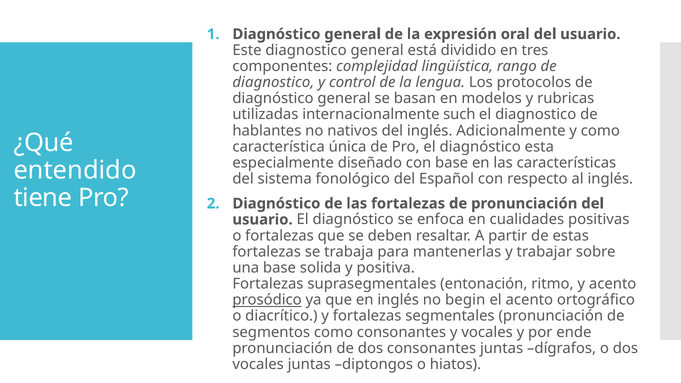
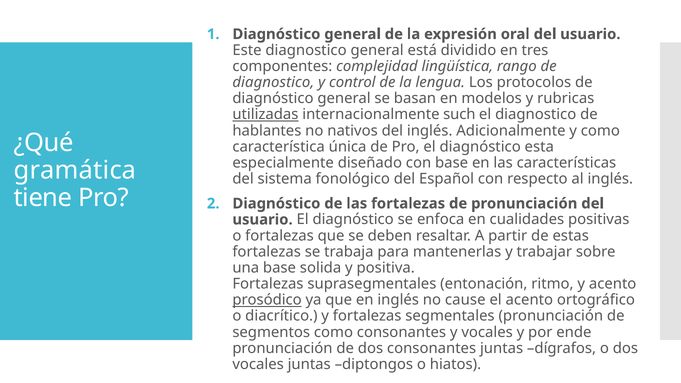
utilizadas underline: none -> present
entendido: entendido -> gramática
begin: begin -> cause
